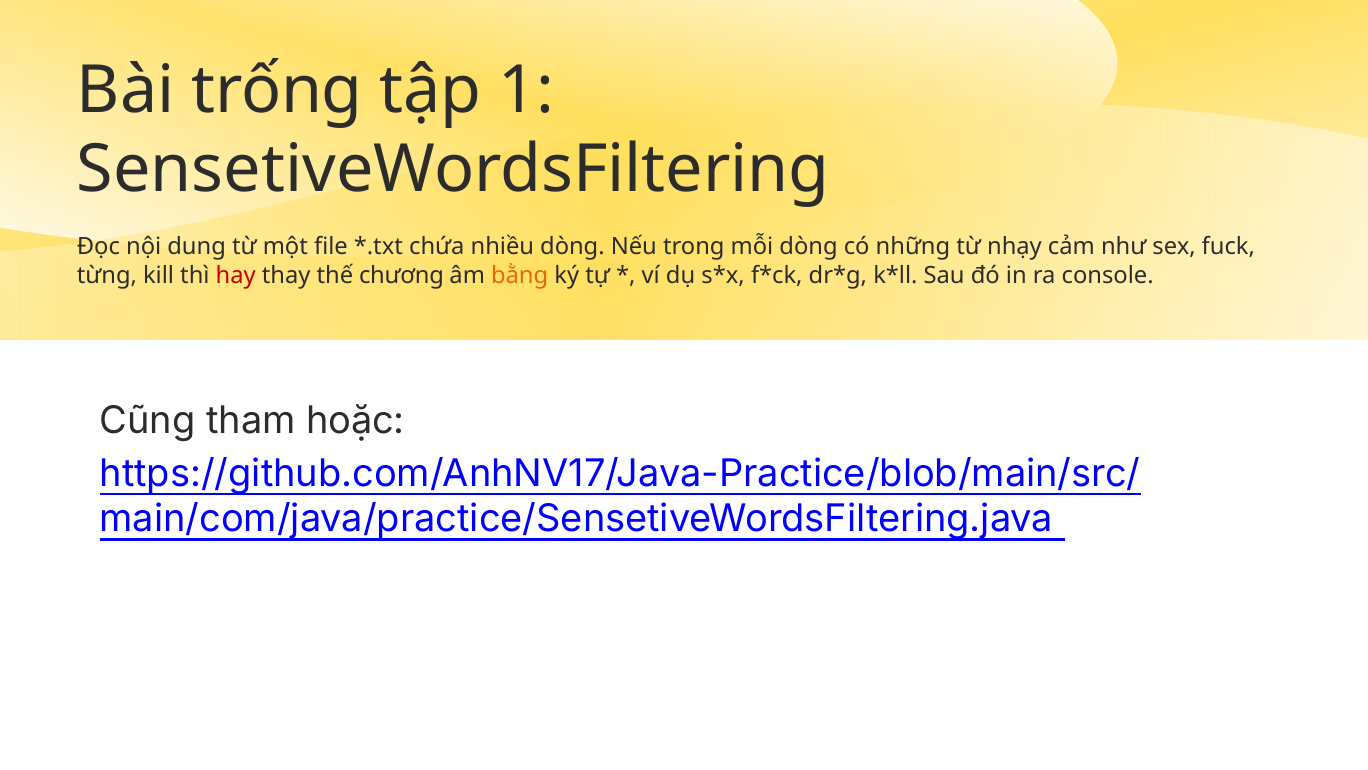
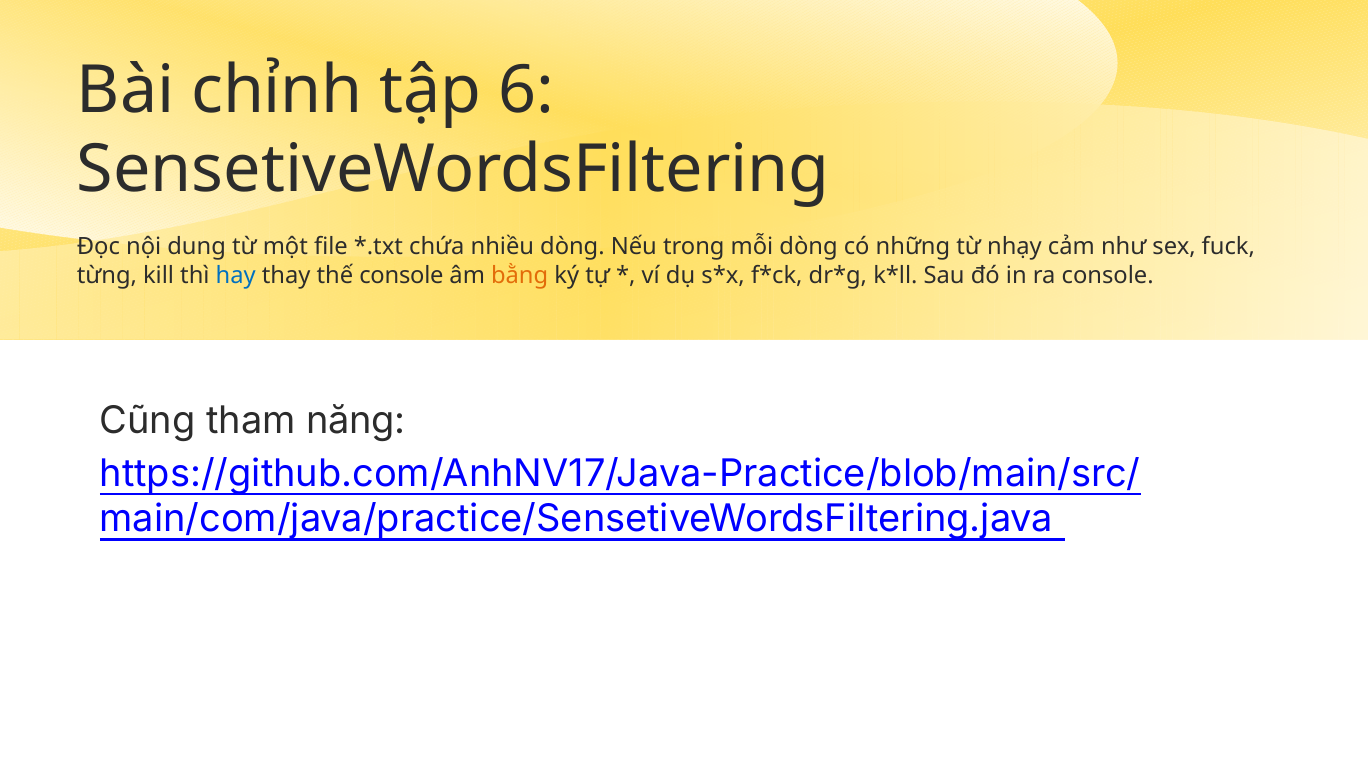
trống: trống -> chỉnh
1: 1 -> 6
hay colour: red -> blue
thế chương: chương -> console
hoặc: hoặc -> năng
